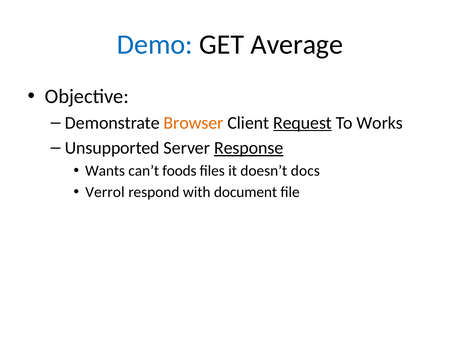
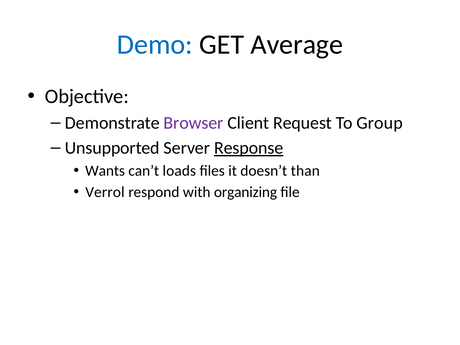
Browser colour: orange -> purple
Request underline: present -> none
Works: Works -> Group
foods: foods -> loads
docs: docs -> than
document: document -> organizing
